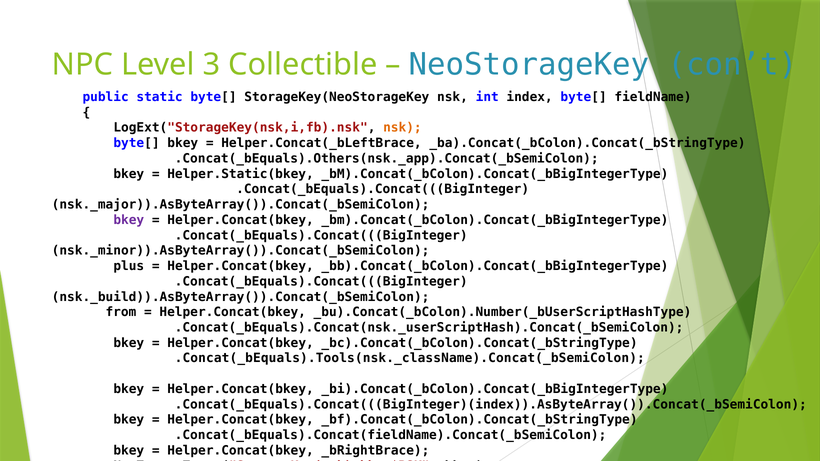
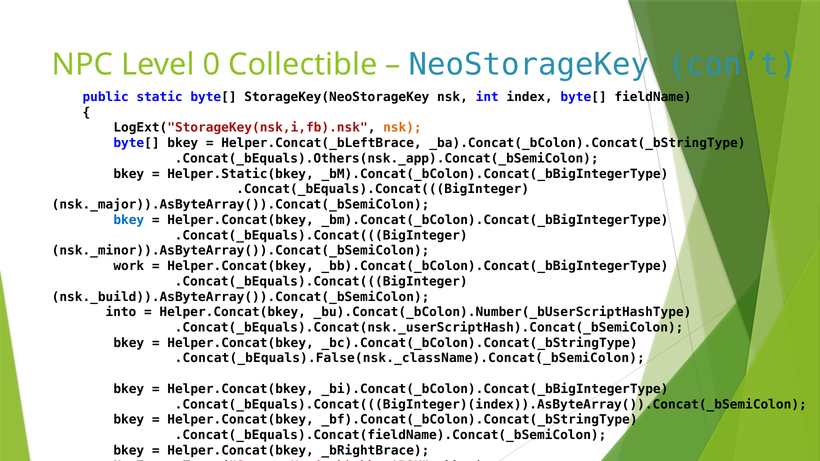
3: 3 -> 0
bkey at (129, 220) colour: purple -> blue
plus: plus -> work
from: from -> into
.Concat(_bEquals).Tools(nsk._className).Concat(_bSemiColon: .Concat(_bEquals).Tools(nsk._className).Concat(_bSemiColon -> .Concat(_bEquals).False(nsk._className).Concat(_bSemiColon
